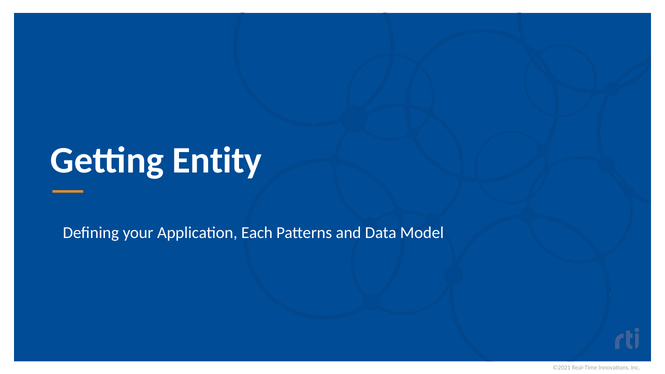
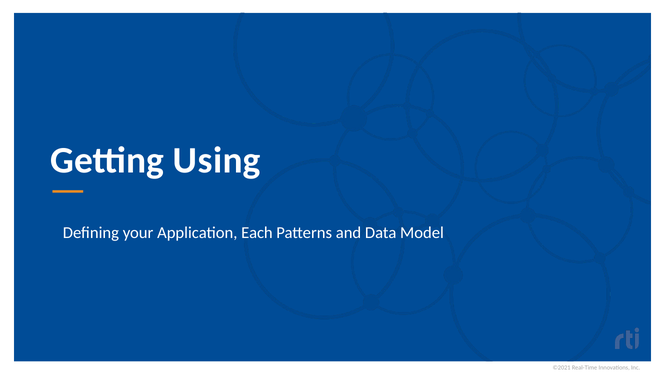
Entity: Entity -> Using
